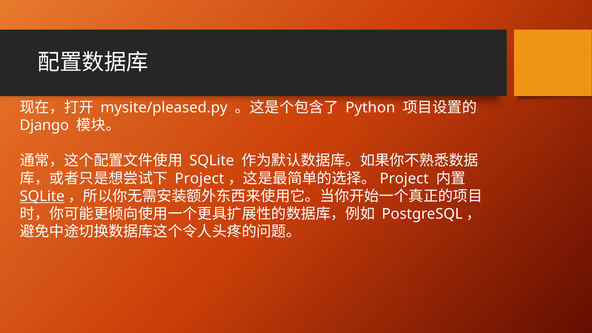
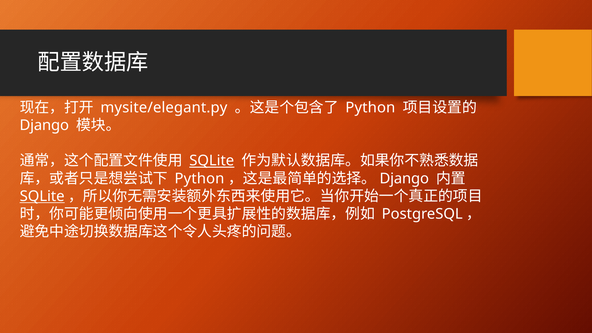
mysite/pleased.py: mysite/pleased.py -> mysite/elegant.py
SQLite at (212, 161) underline: none -> present
Project at (199, 178): Project -> Python
Project at (404, 178): Project -> Django
